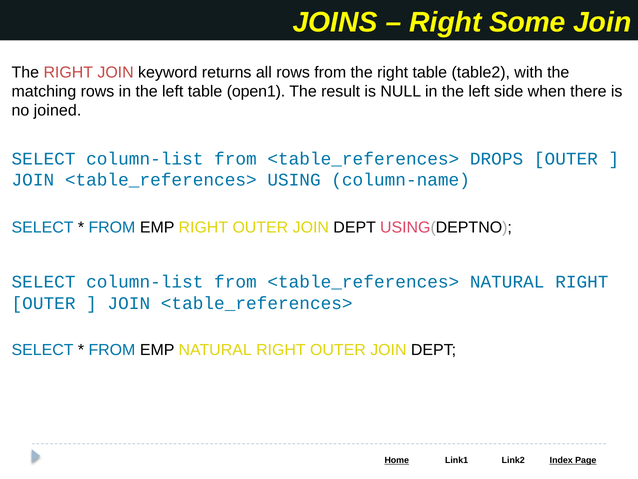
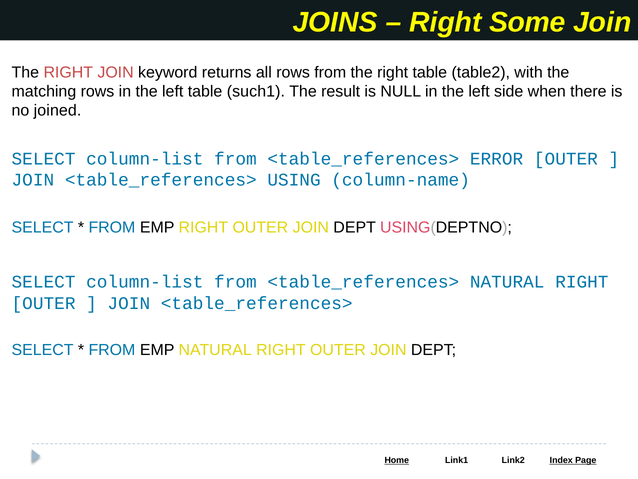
open1: open1 -> such1
DROPS: DROPS -> ERROR
